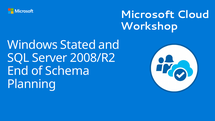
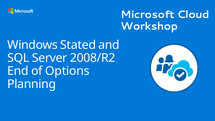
Schema: Schema -> Options
